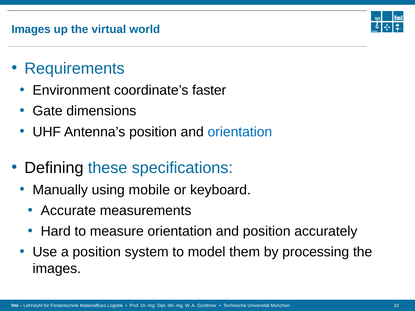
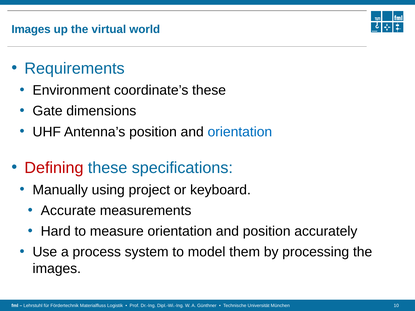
coordinate’s faster: faster -> these
Defining colour: black -> red
mobile: mobile -> project
a position: position -> process
